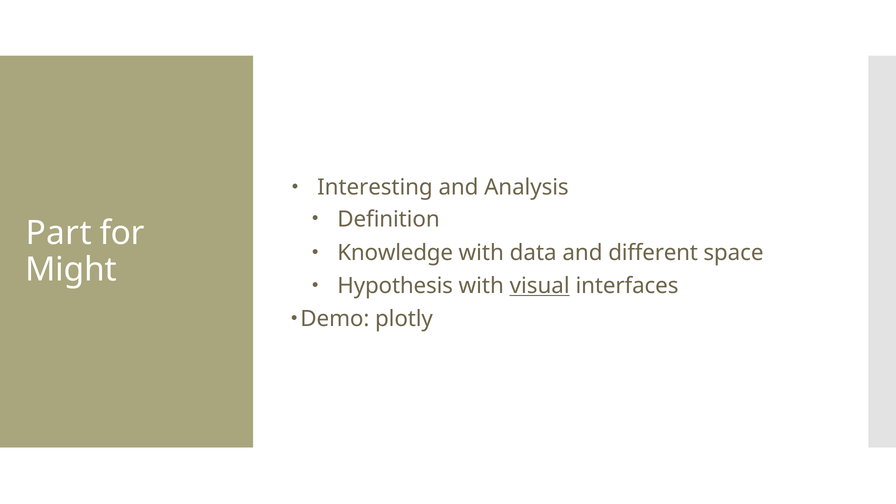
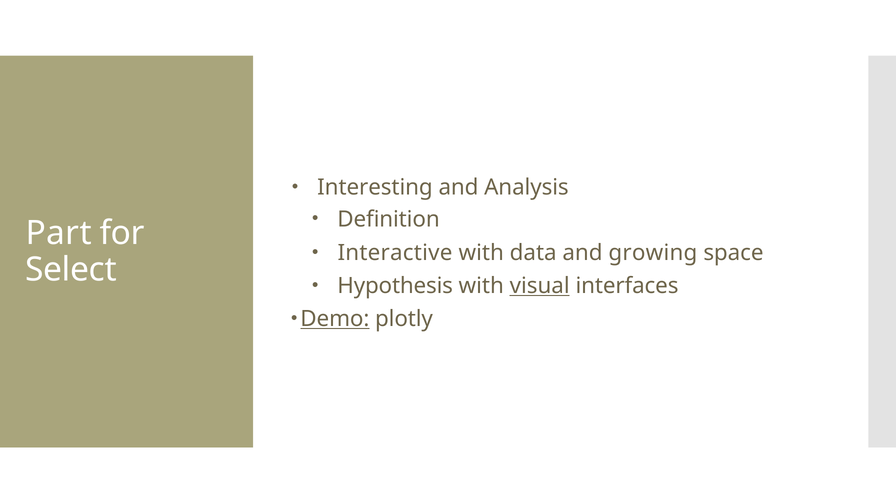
Knowledge: Knowledge -> Interactive
different: different -> growing
Might: Might -> Select
Demo underline: none -> present
